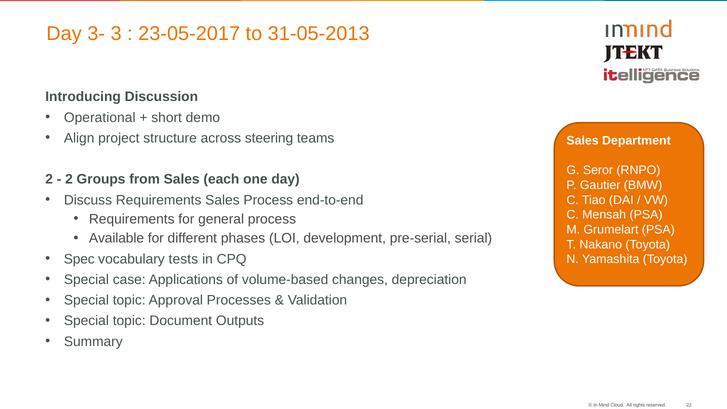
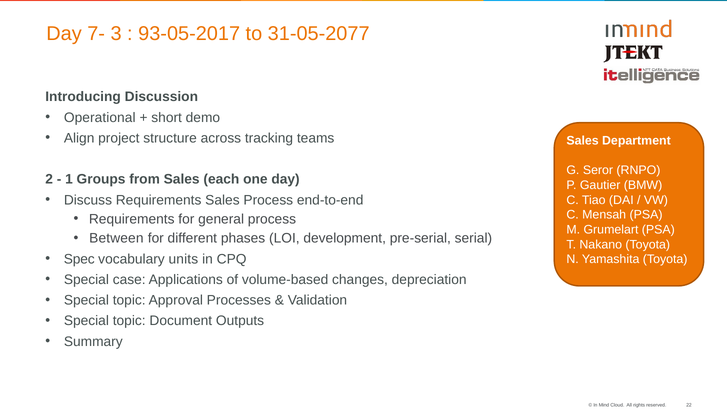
3-: 3- -> 7-
23-05-2017: 23-05-2017 -> 93-05-2017
31-05-2013: 31-05-2013 -> 31-05-2077
steering: steering -> tracking
2 at (69, 179): 2 -> 1
Available: Available -> Between
tests: tests -> units
